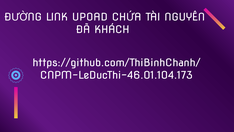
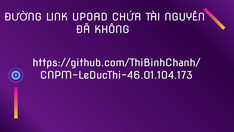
KHÁCH: KHÁCH -> KHÔNG
